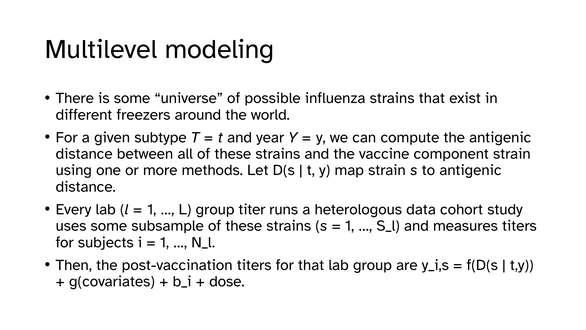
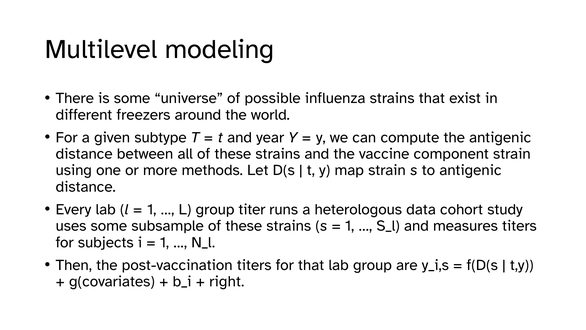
dose: dose -> right
